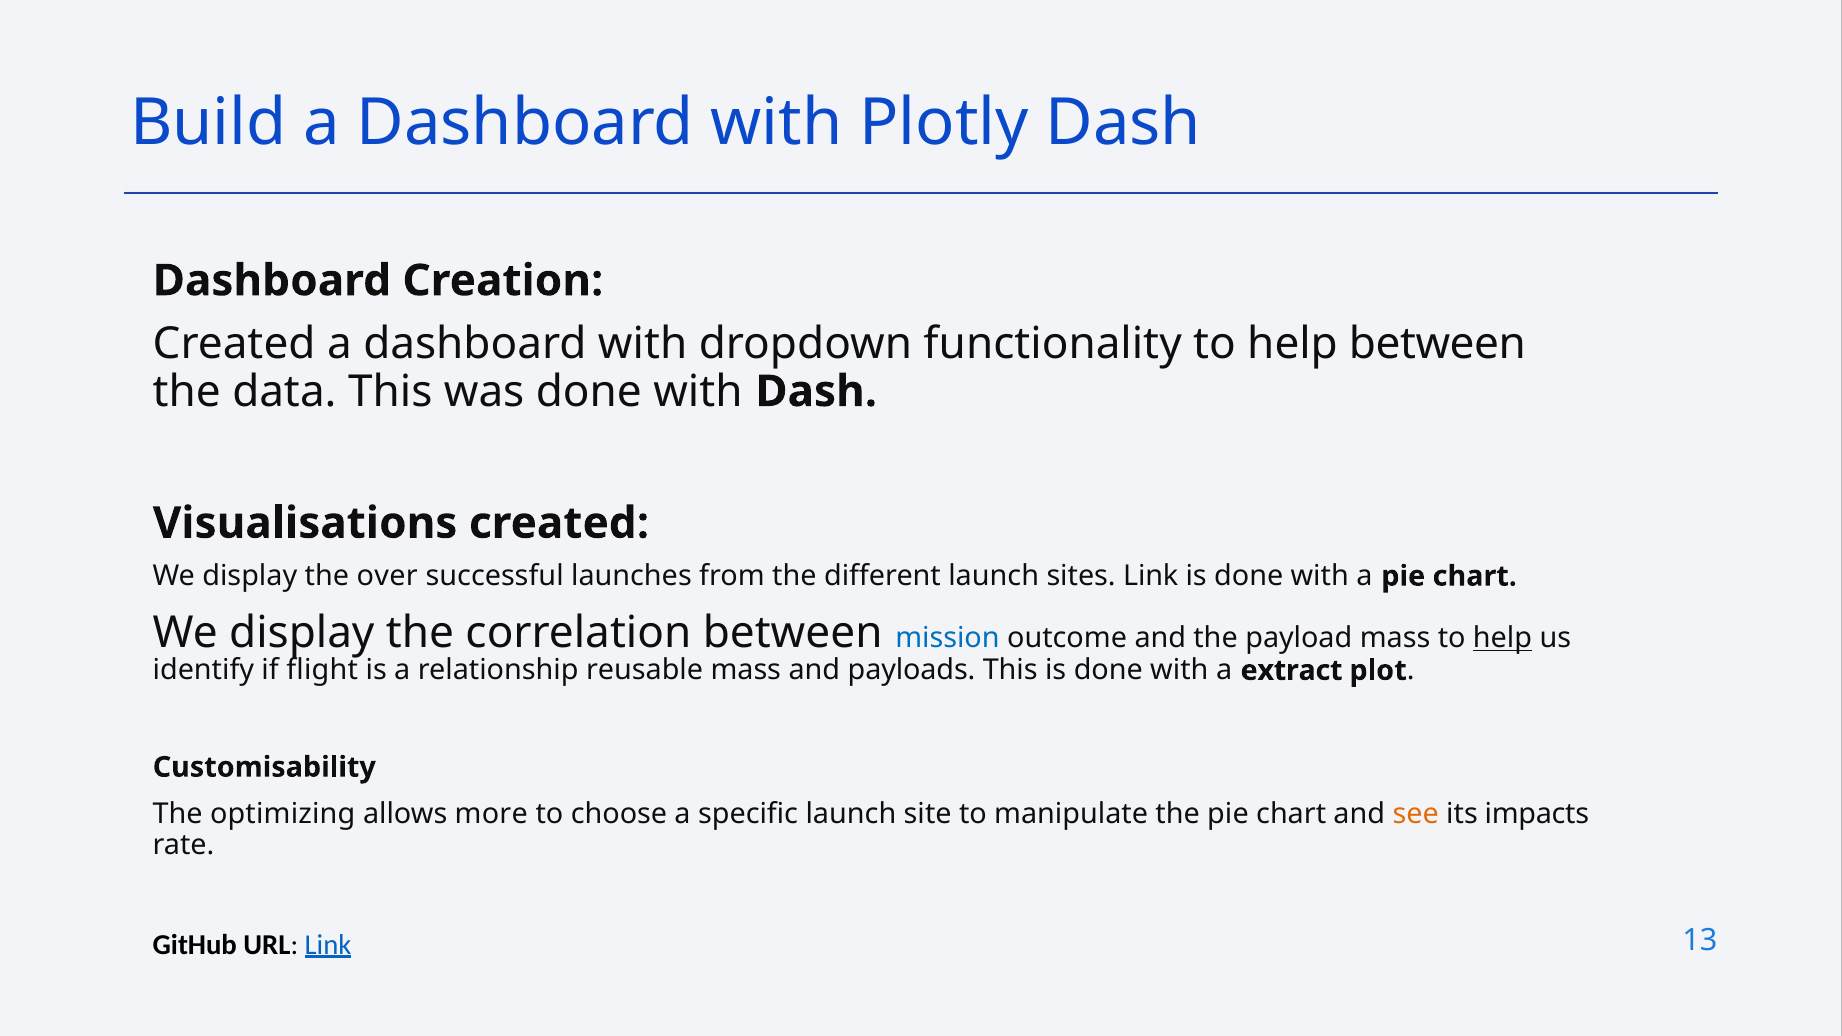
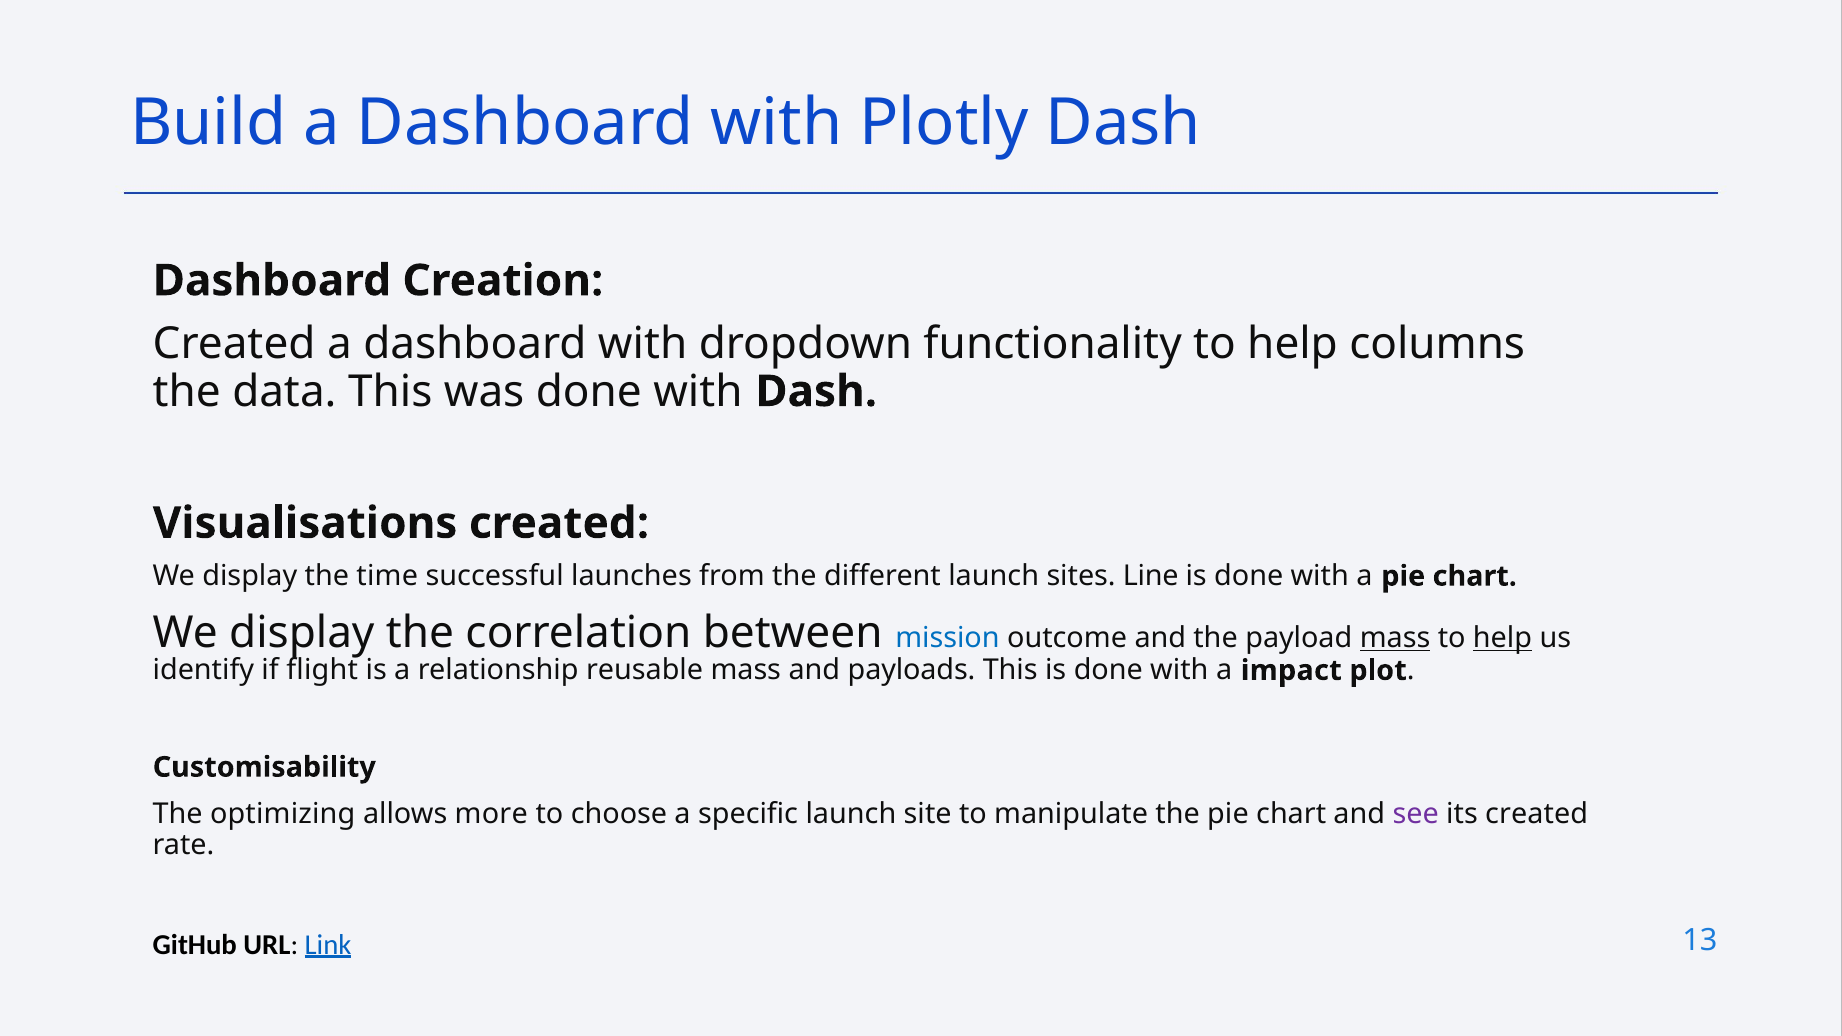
help between: between -> columns
over: over -> time
sites Link: Link -> Line
mass at (1395, 638) underline: none -> present
extract: extract -> impact
see colour: orange -> purple
its impacts: impacts -> created
